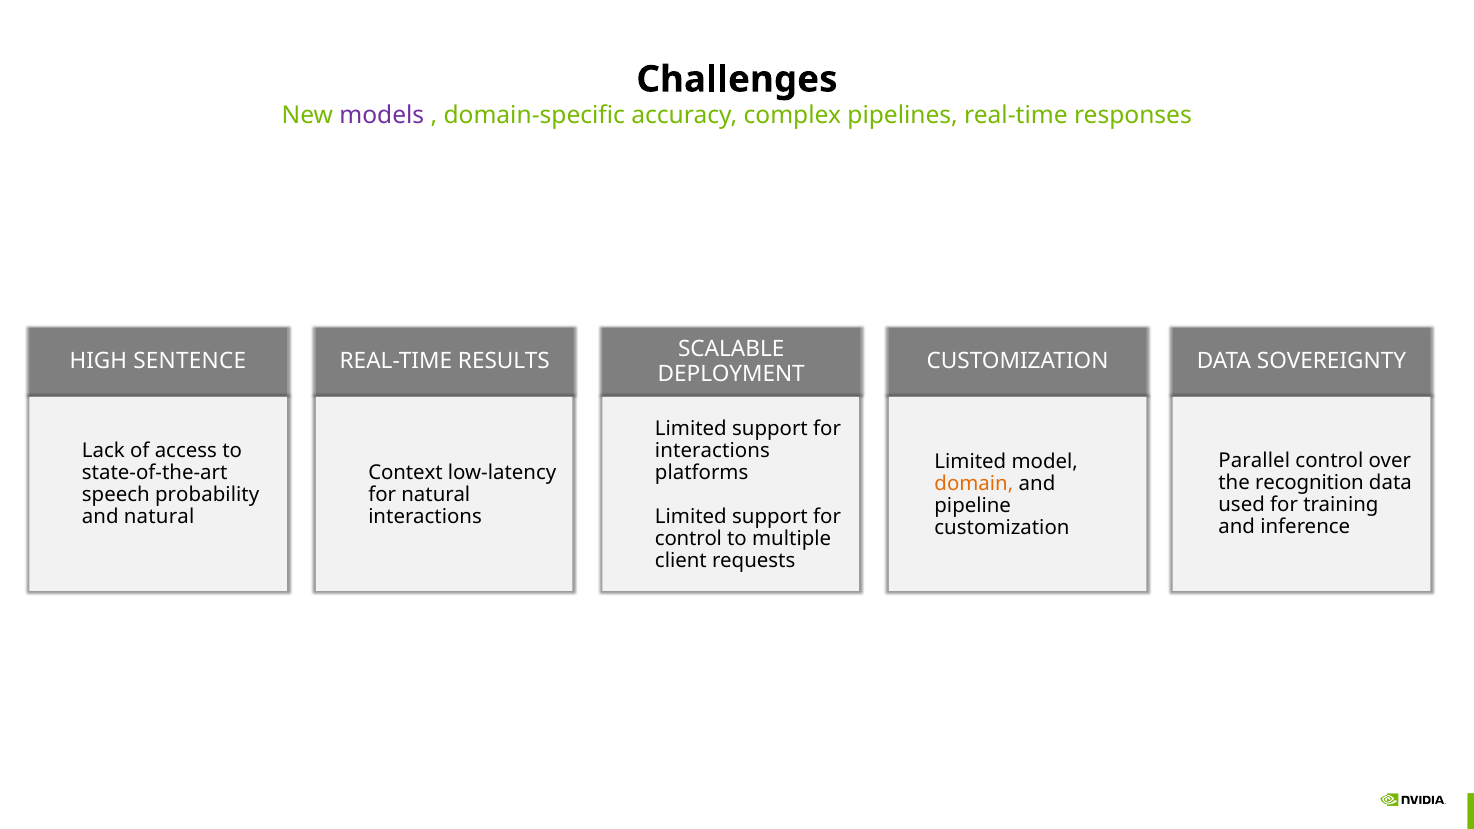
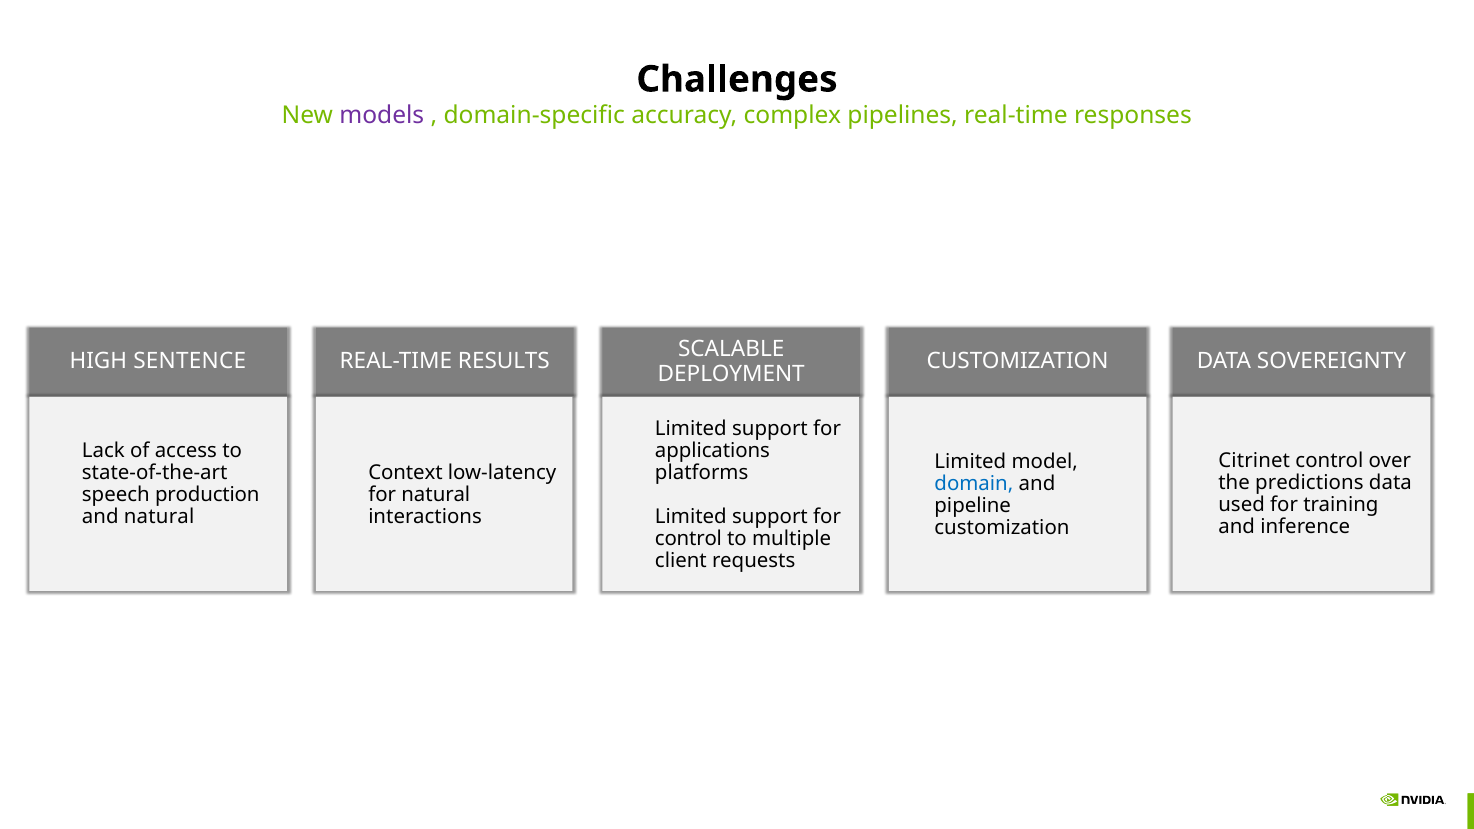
interactions at (712, 451): interactions -> applications
Parallel: Parallel -> Citrinet
recognition: recognition -> predictions
domain colour: orange -> blue
probability: probability -> production
